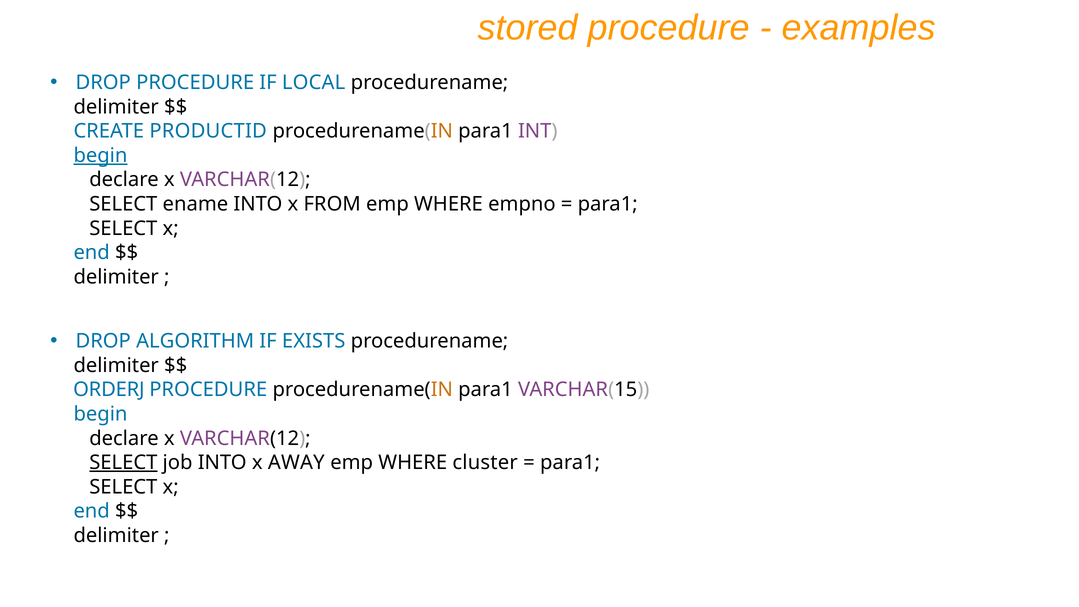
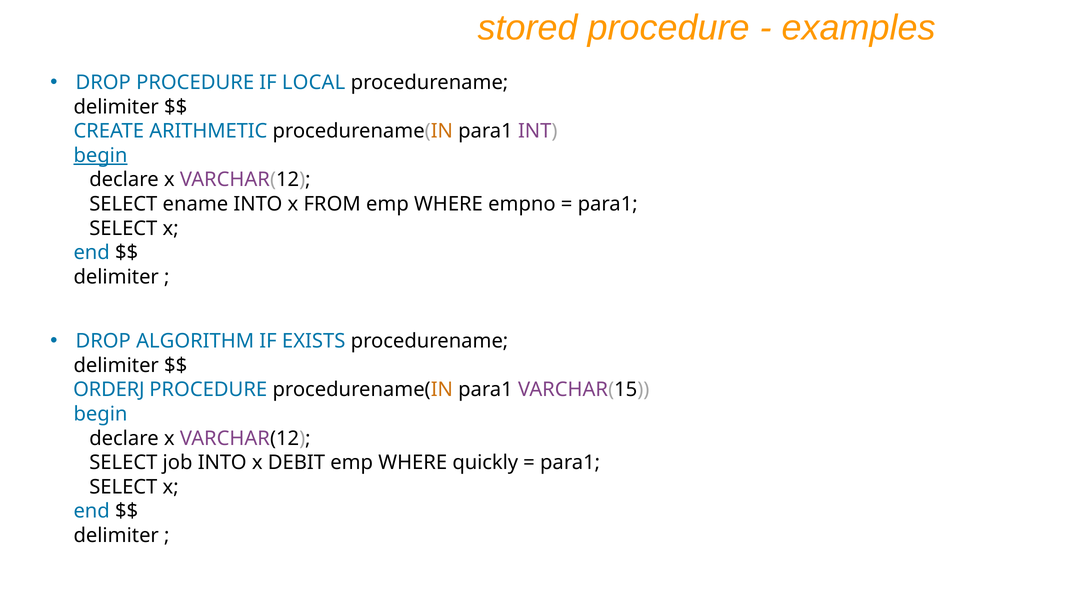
PRODUCTID: PRODUCTID -> ARITHMETIC
SELECT at (123, 463) underline: present -> none
AWAY: AWAY -> DEBIT
cluster: cluster -> quickly
